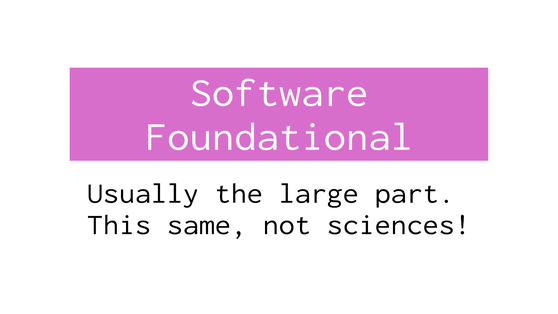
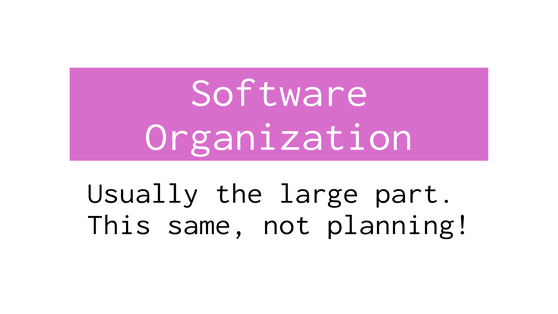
Foundational: Foundational -> Organization
sciences: sciences -> planning
